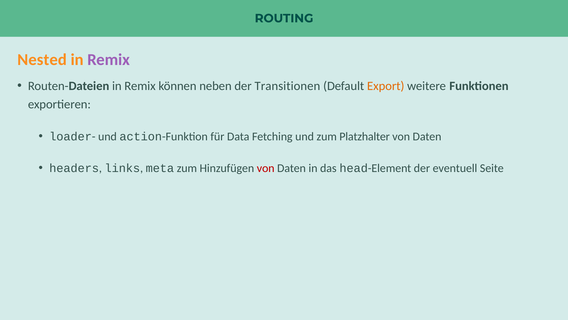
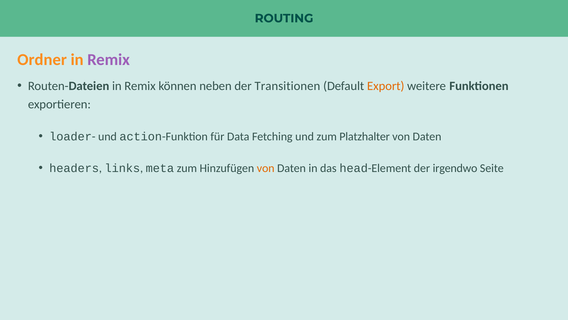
Nested: Nested -> Ordner
von at (266, 168) colour: red -> orange
eventuell: eventuell -> irgendwo
